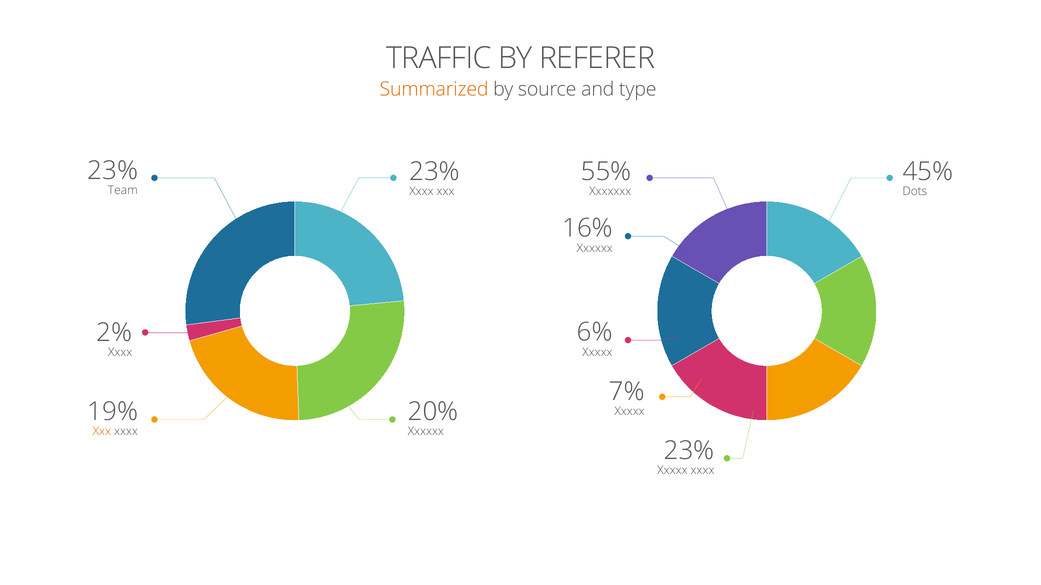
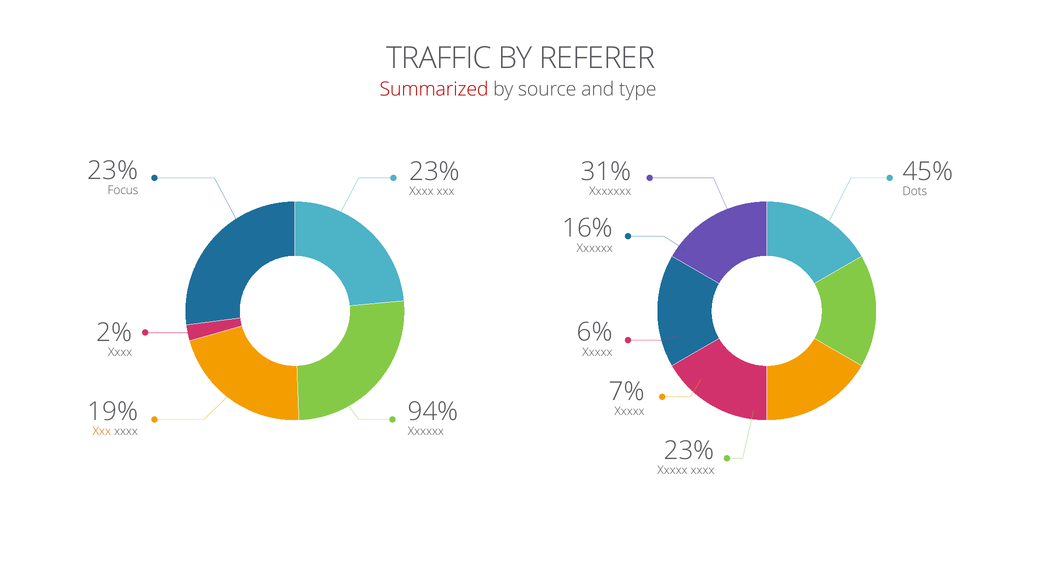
Summarized colour: orange -> red
55%: 55% -> 31%
Team: Team -> Focus
20%: 20% -> 94%
